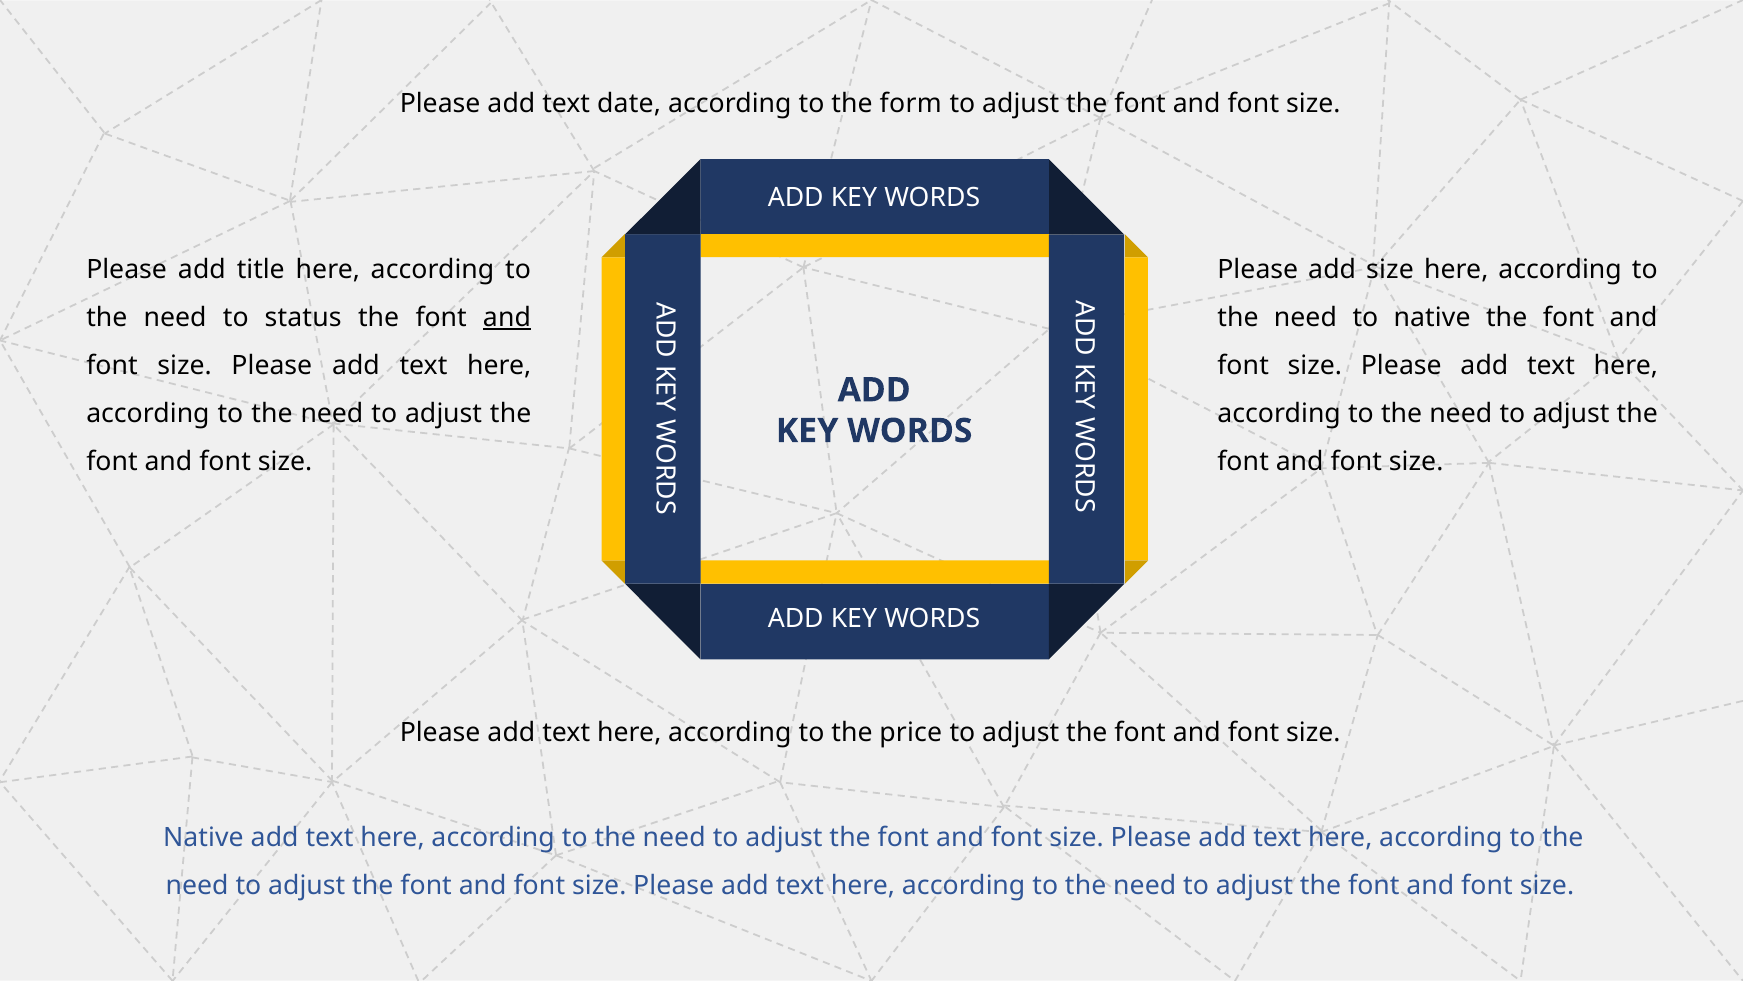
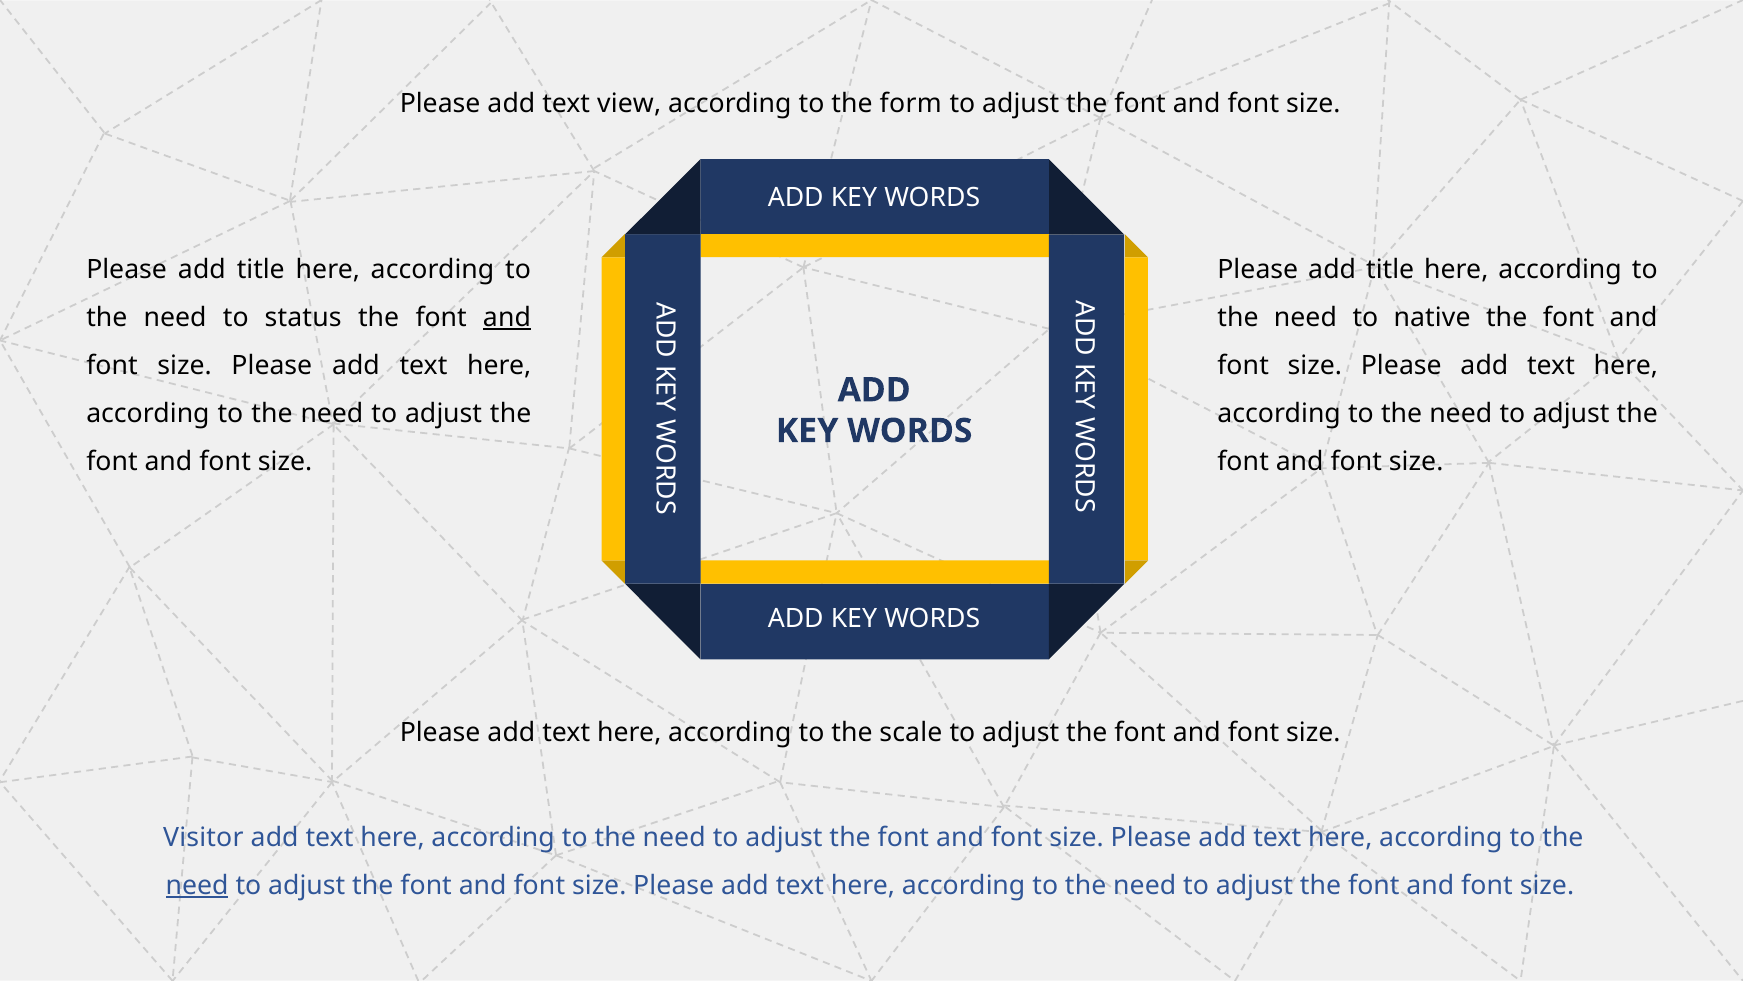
date: date -> view
size at (1390, 269): size -> title
price: price -> scale
Native at (203, 837): Native -> Visitor
need at (197, 885) underline: none -> present
